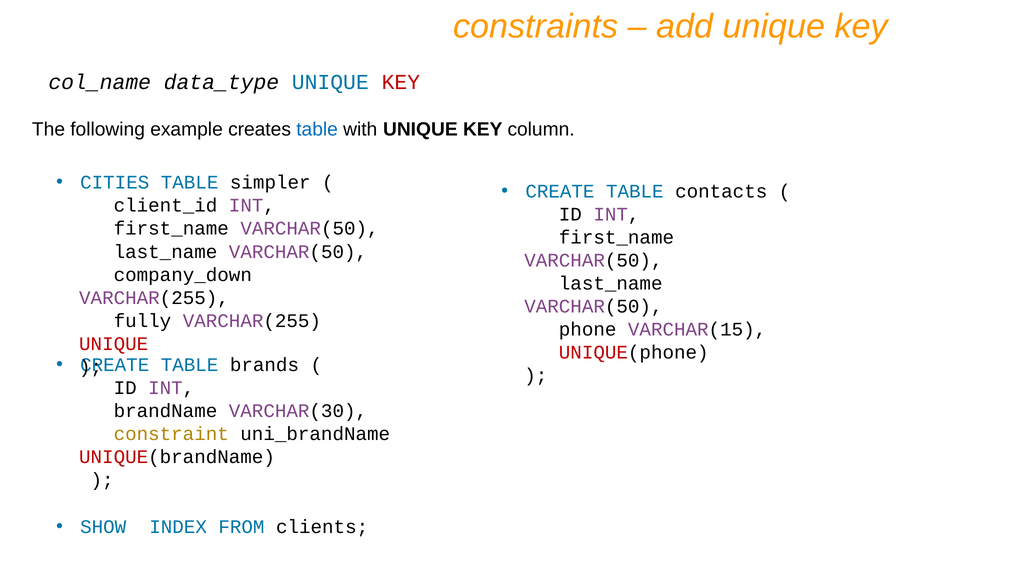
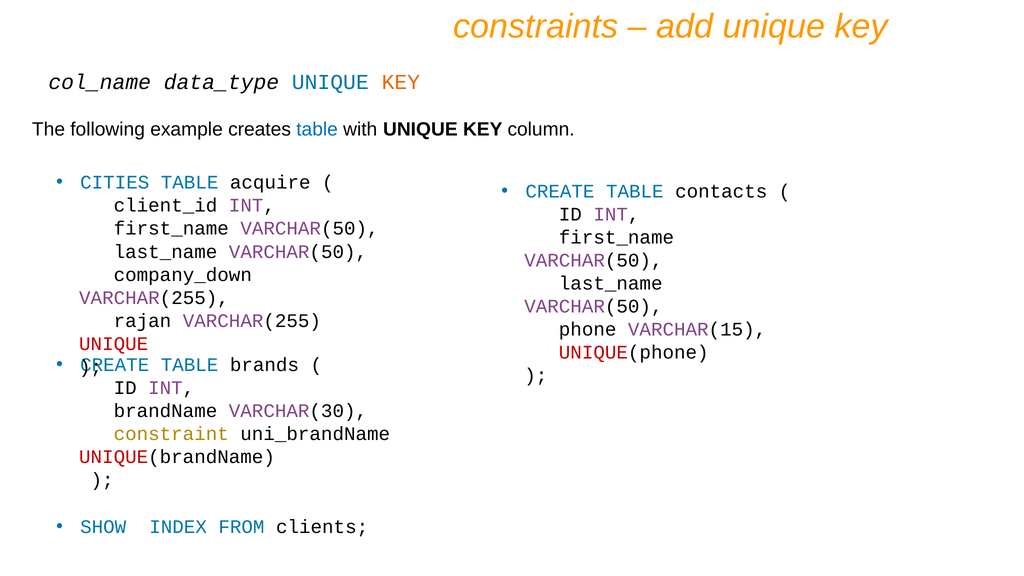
KEY at (401, 82) colour: red -> orange
simpler: simpler -> acquire
fully: fully -> rajan
